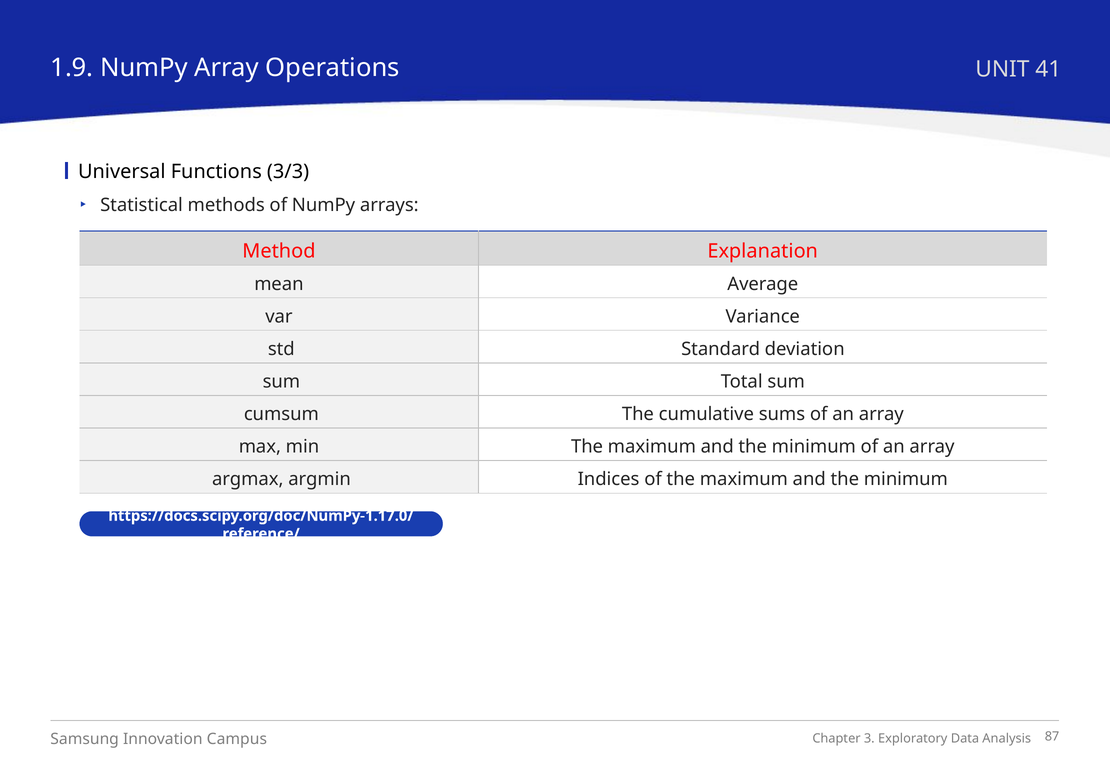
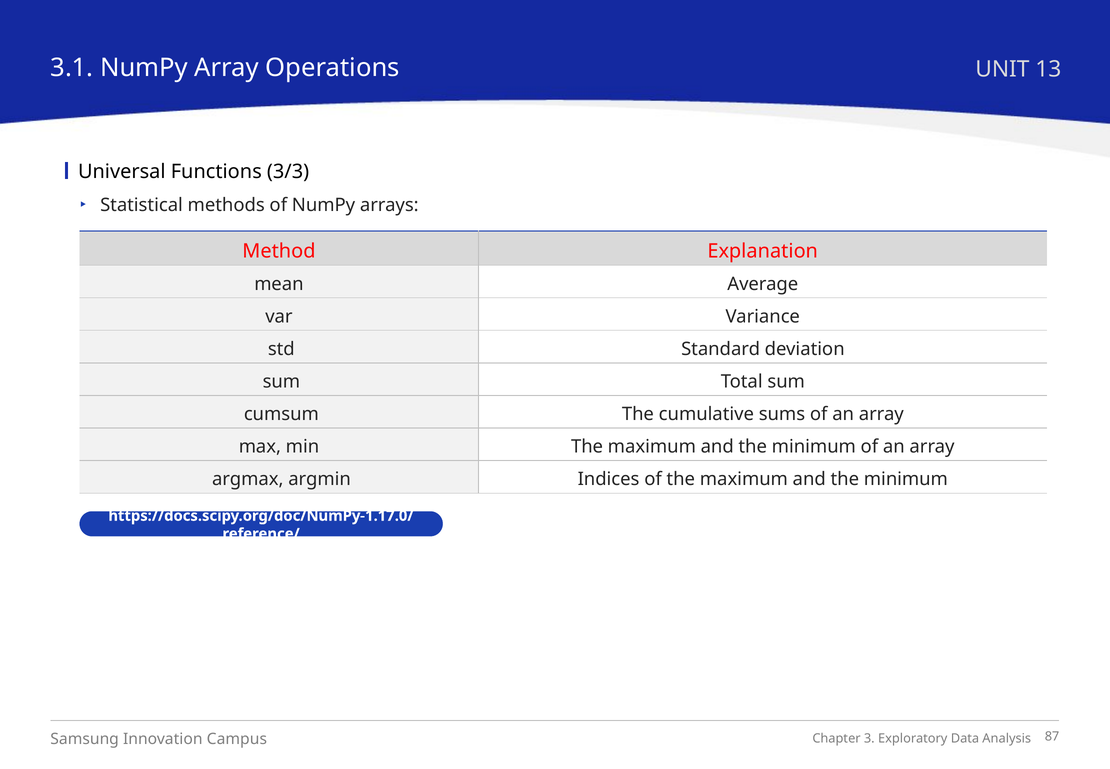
1.9: 1.9 -> 3.1
41: 41 -> 13
